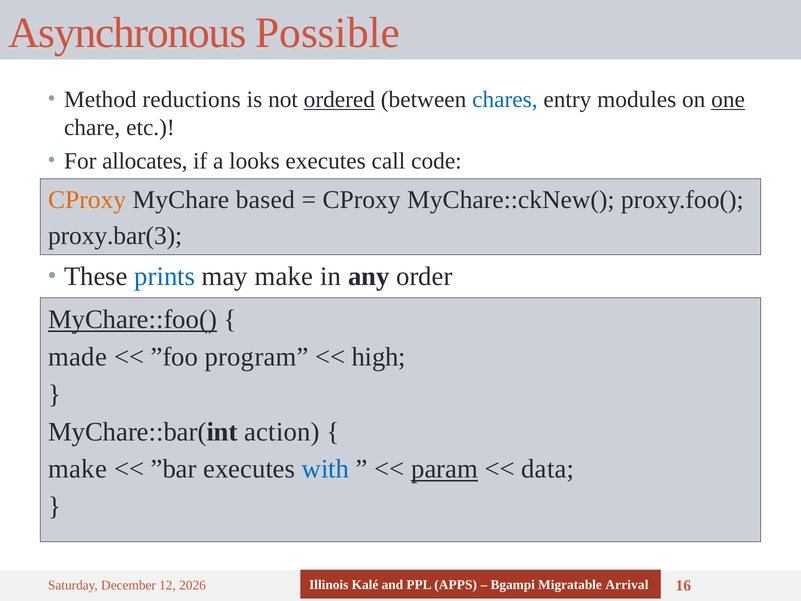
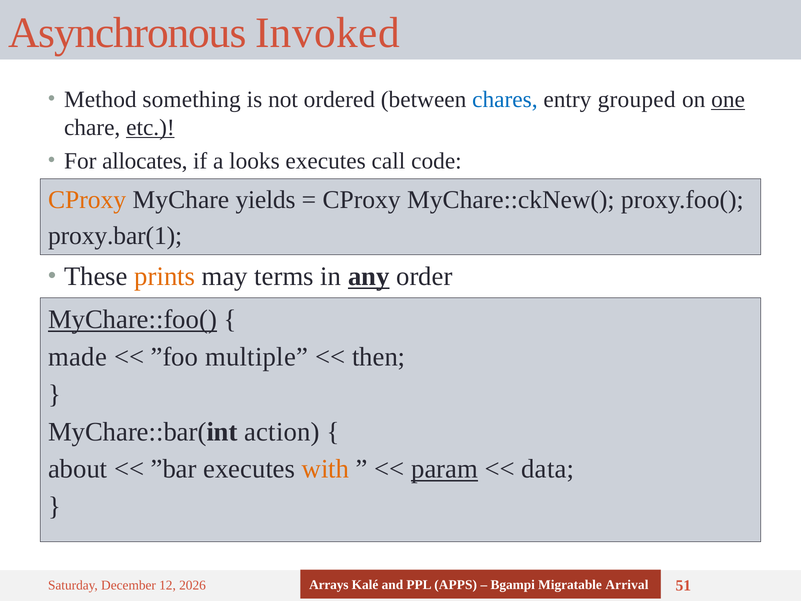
Possible: Possible -> Invoked
reductions: reductions -> something
ordered underline: present -> none
modules: modules -> grouped
etc underline: none -> present
based: based -> yields
proxy.bar(3: proxy.bar(3 -> proxy.bar(1
prints colour: blue -> orange
may make: make -> terms
any underline: none -> present
program: program -> multiple
high: high -> then
make at (78, 469): make -> about
with colour: blue -> orange
Illinois: Illinois -> Arrays
16: 16 -> 51
